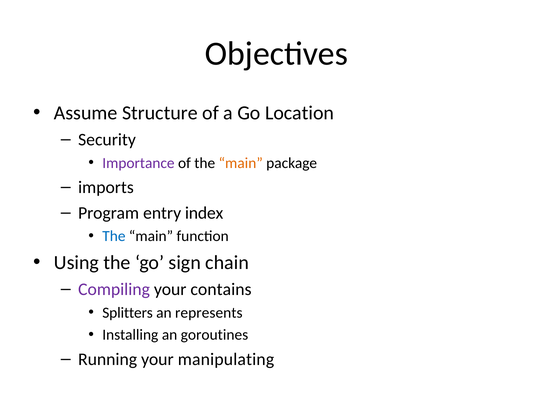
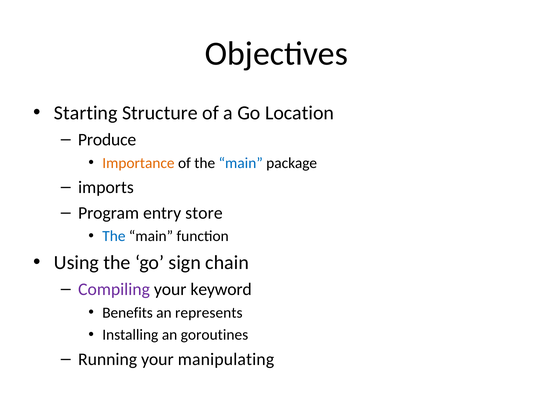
Assume: Assume -> Starting
Security: Security -> Produce
Importance colour: purple -> orange
main at (241, 163) colour: orange -> blue
index: index -> store
contains: contains -> keyword
Splitters: Splitters -> Benefits
